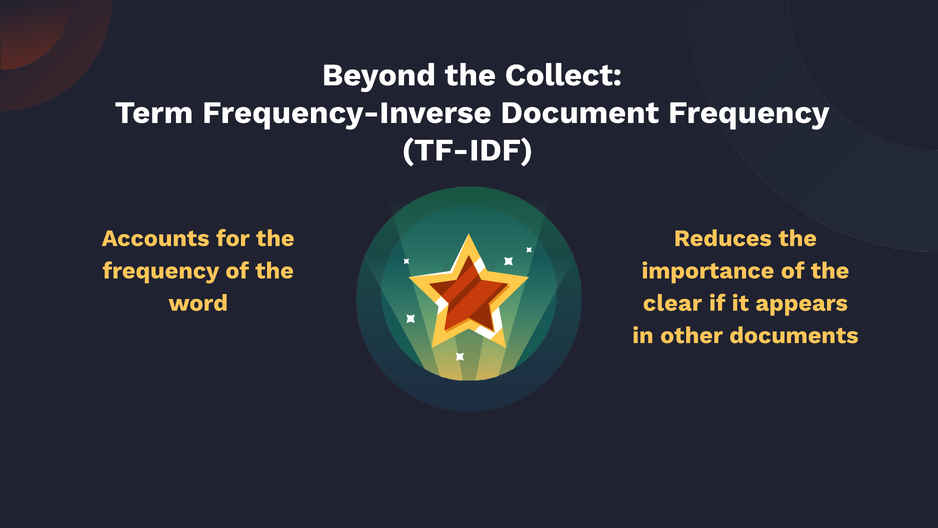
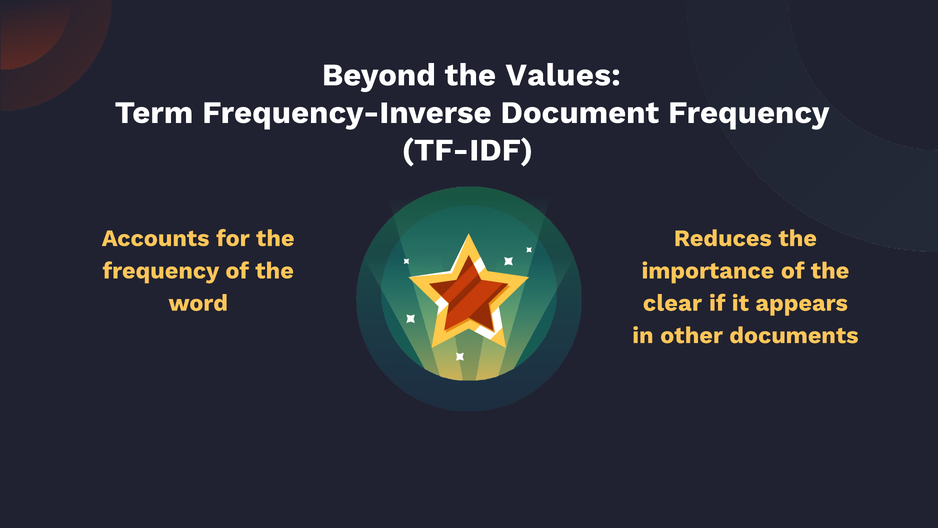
Collect: Collect -> Values
